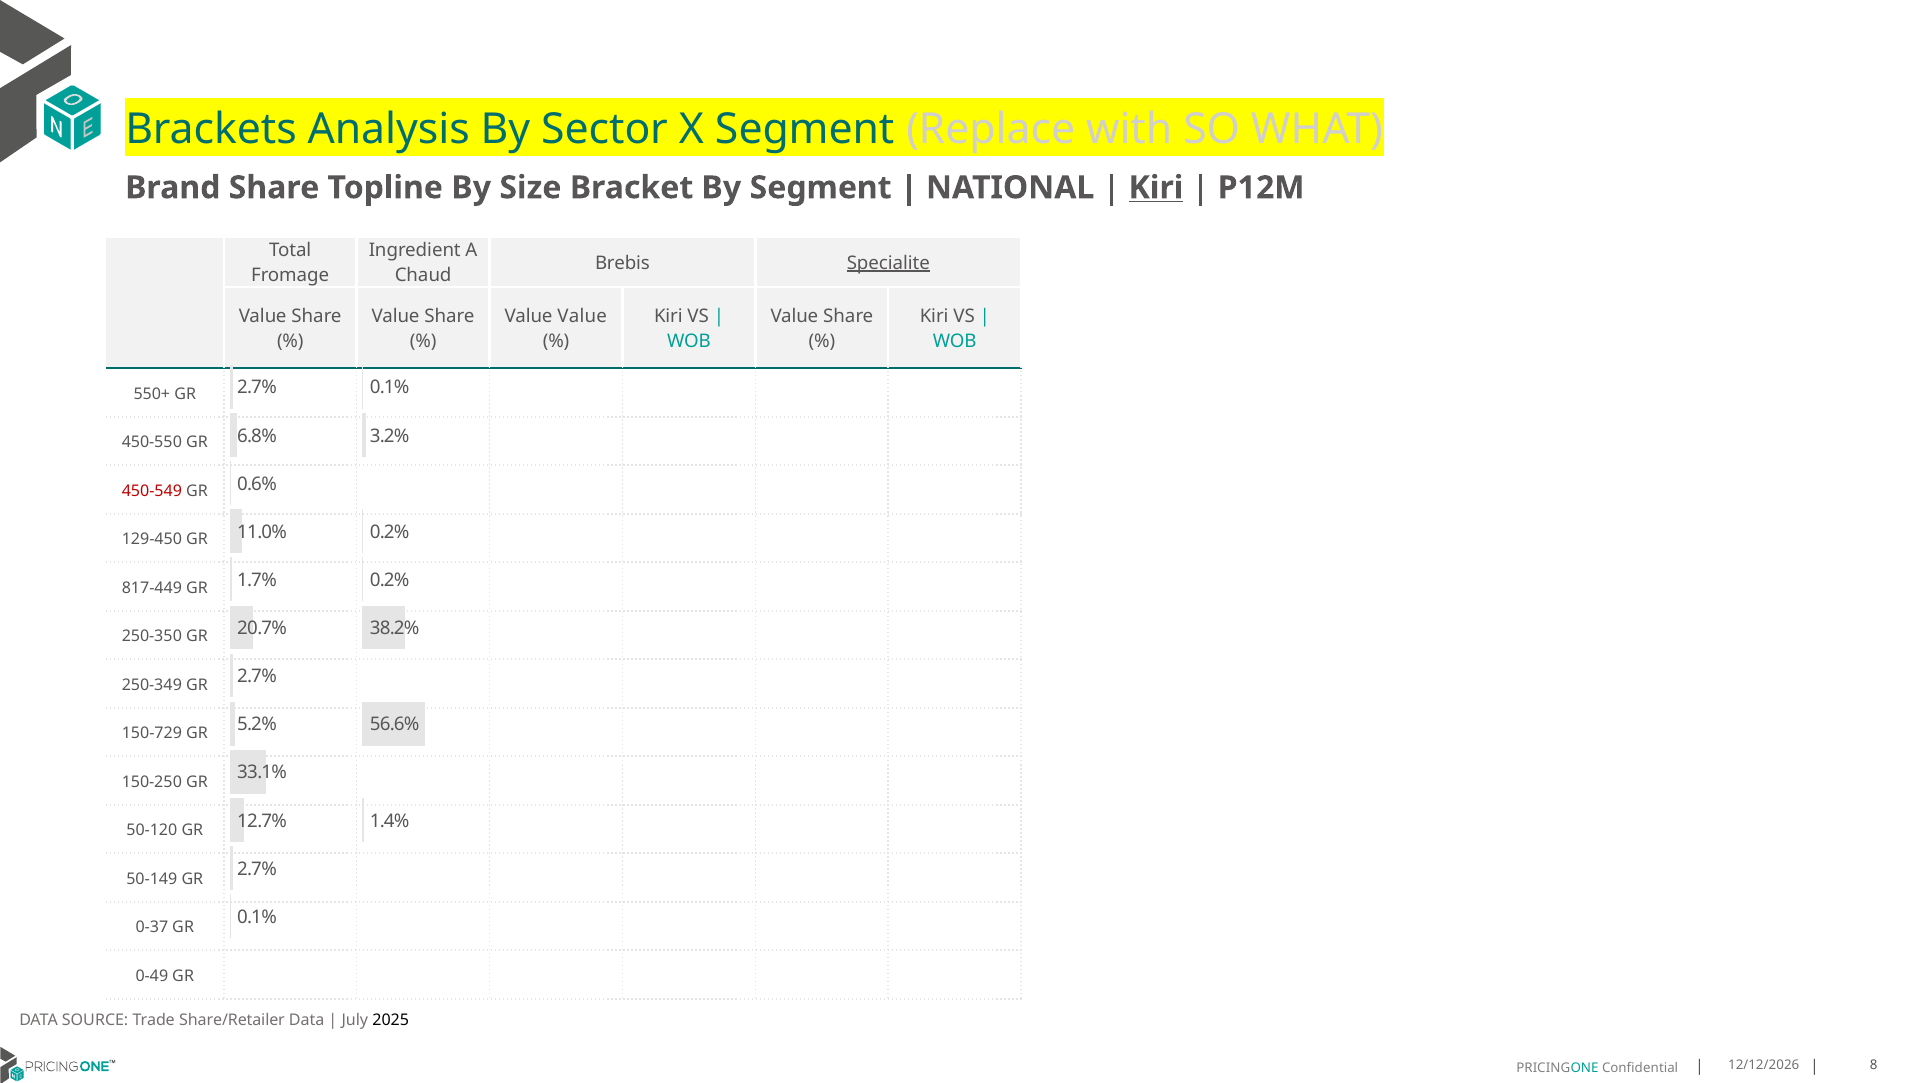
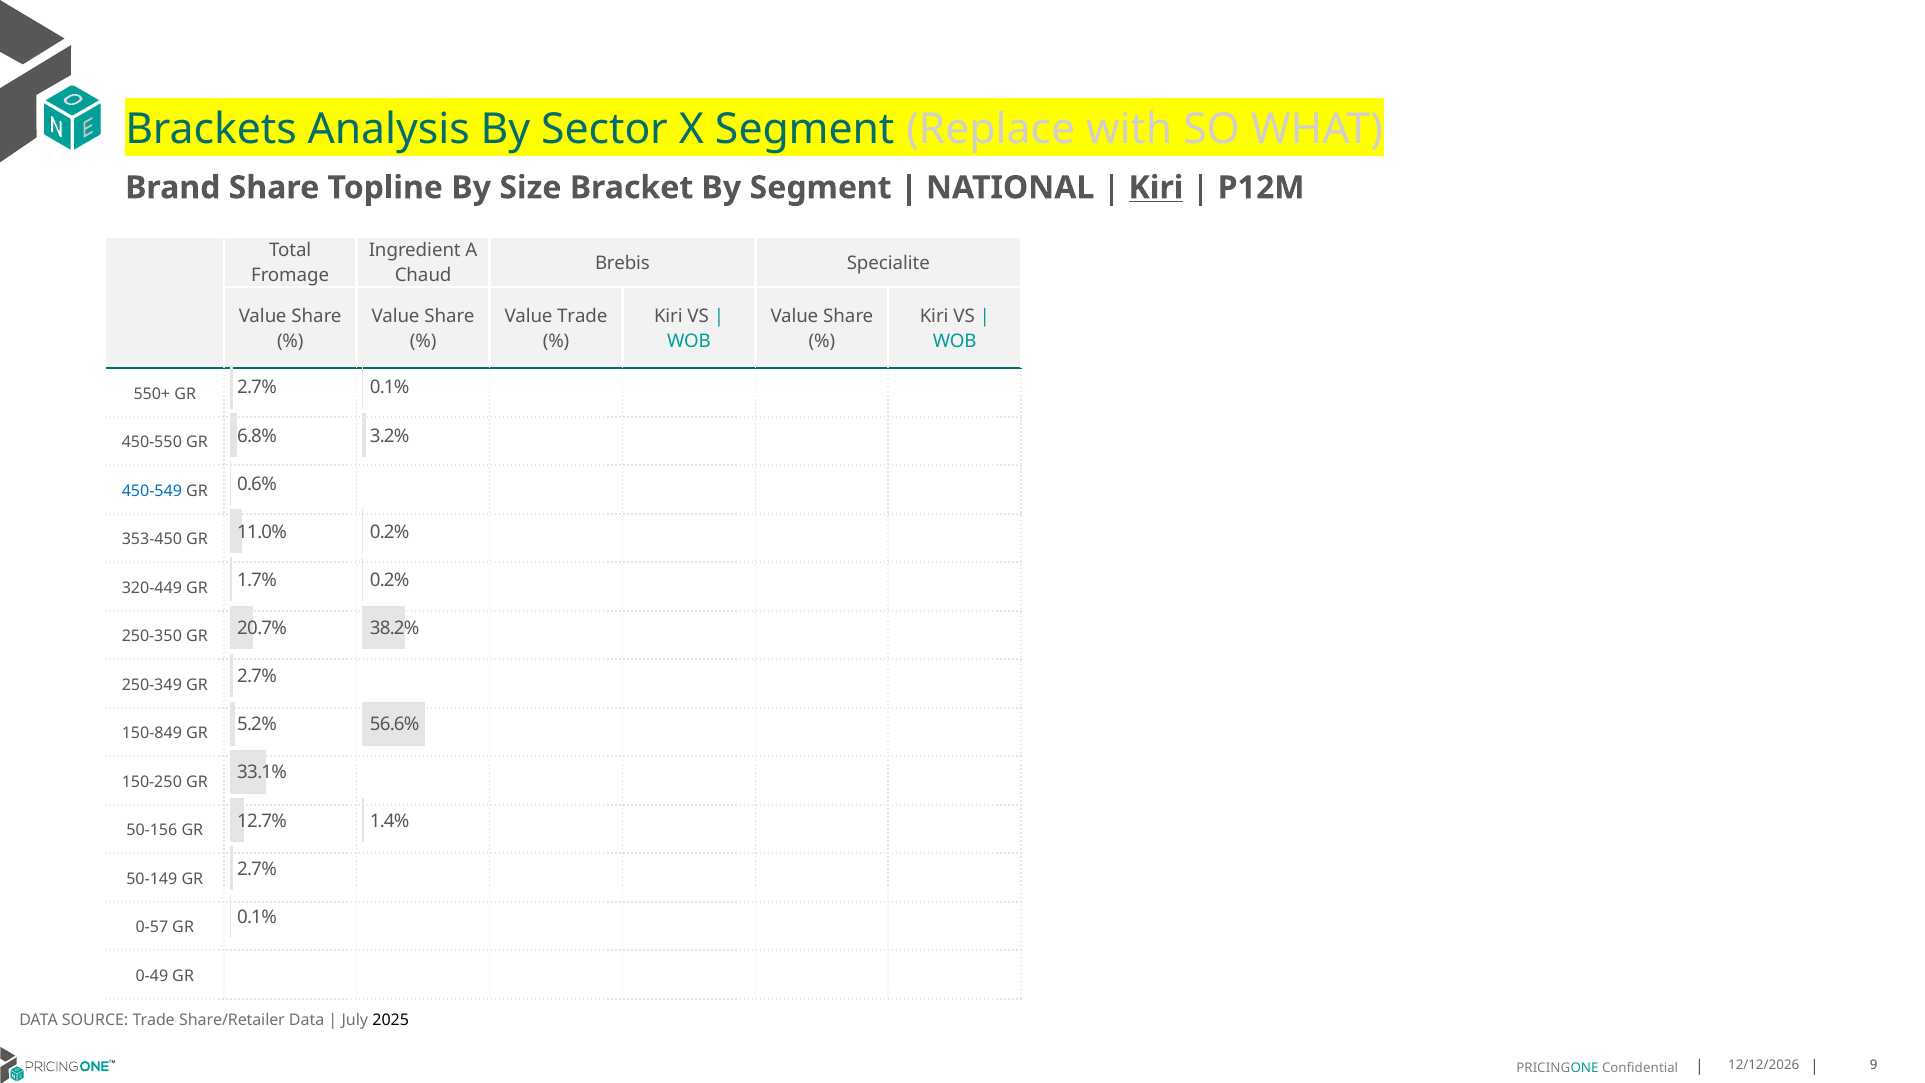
Specialite underline: present -> none
Value Value: Value -> Trade
450-549 colour: red -> blue
129-450: 129-450 -> 353-450
817-449: 817-449 -> 320-449
150-729: 150-729 -> 150-849
50-120: 50-120 -> 50-156
0-37: 0-37 -> 0-57
8: 8 -> 9
